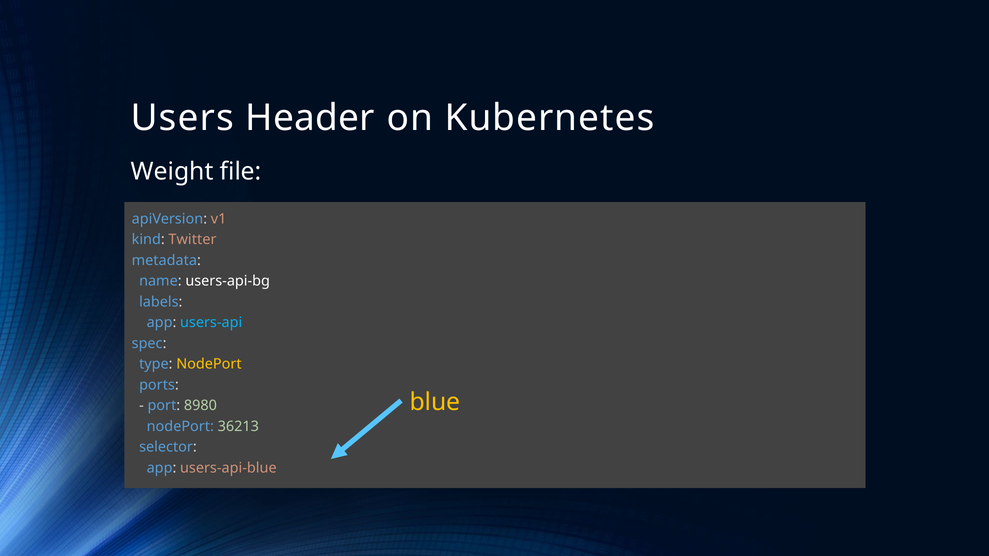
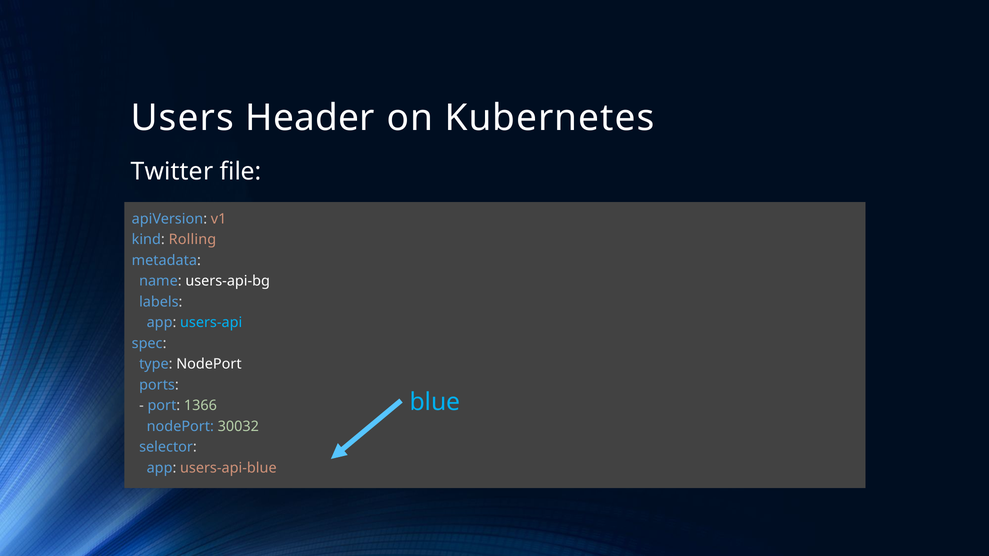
Weight: Weight -> Twitter
Twitter: Twitter -> Rolling
NodePort at (209, 364) colour: yellow -> white
blue colour: yellow -> light blue
8980: 8980 -> 1366
36213: 36213 -> 30032
